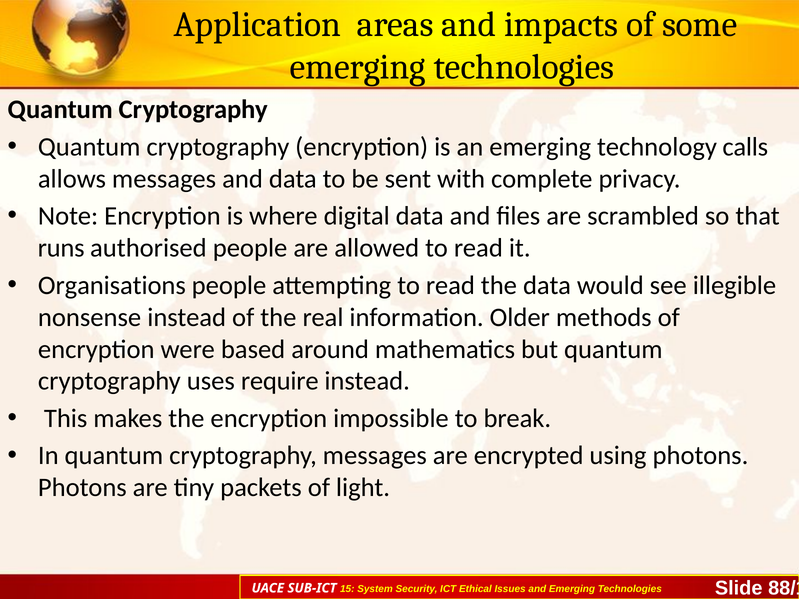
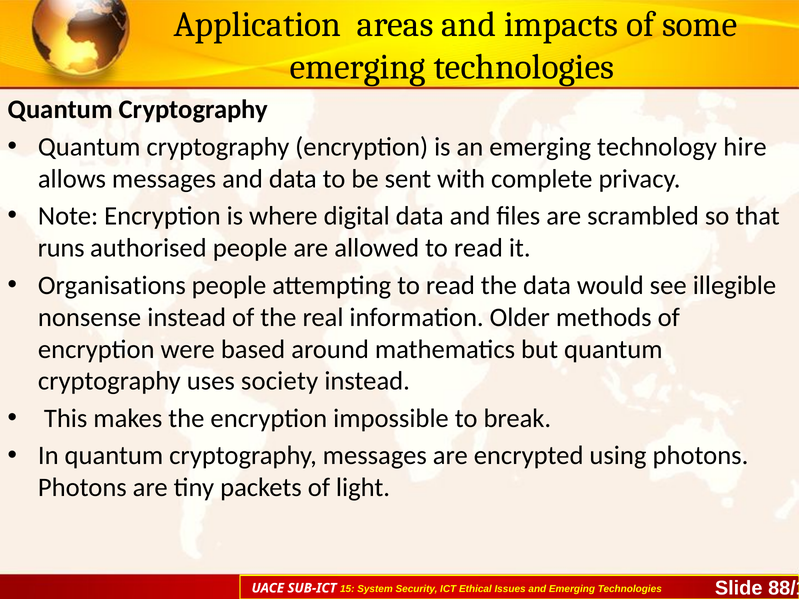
calls: calls -> hire
require: require -> society
